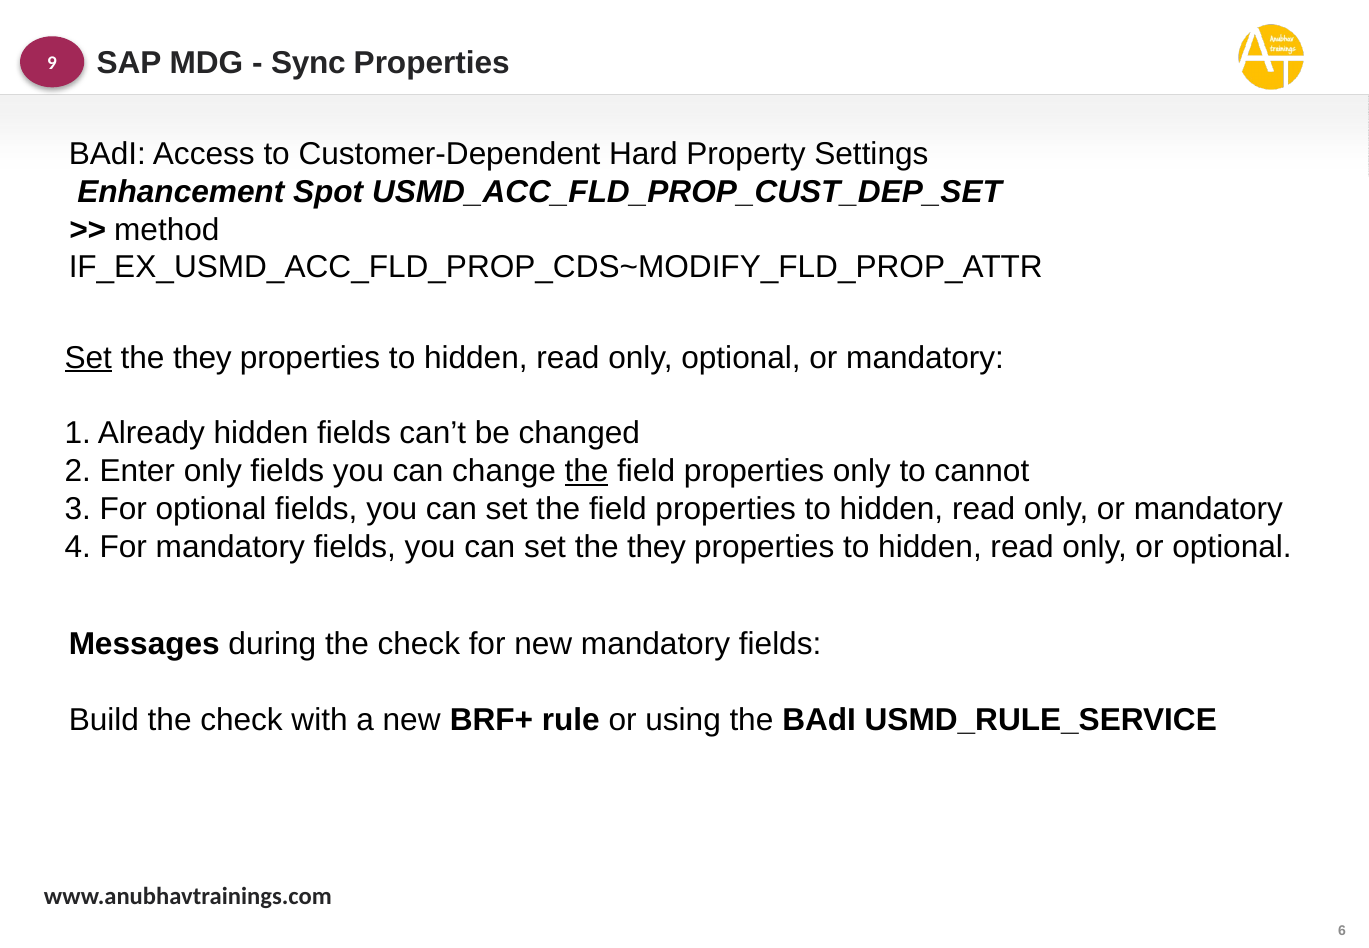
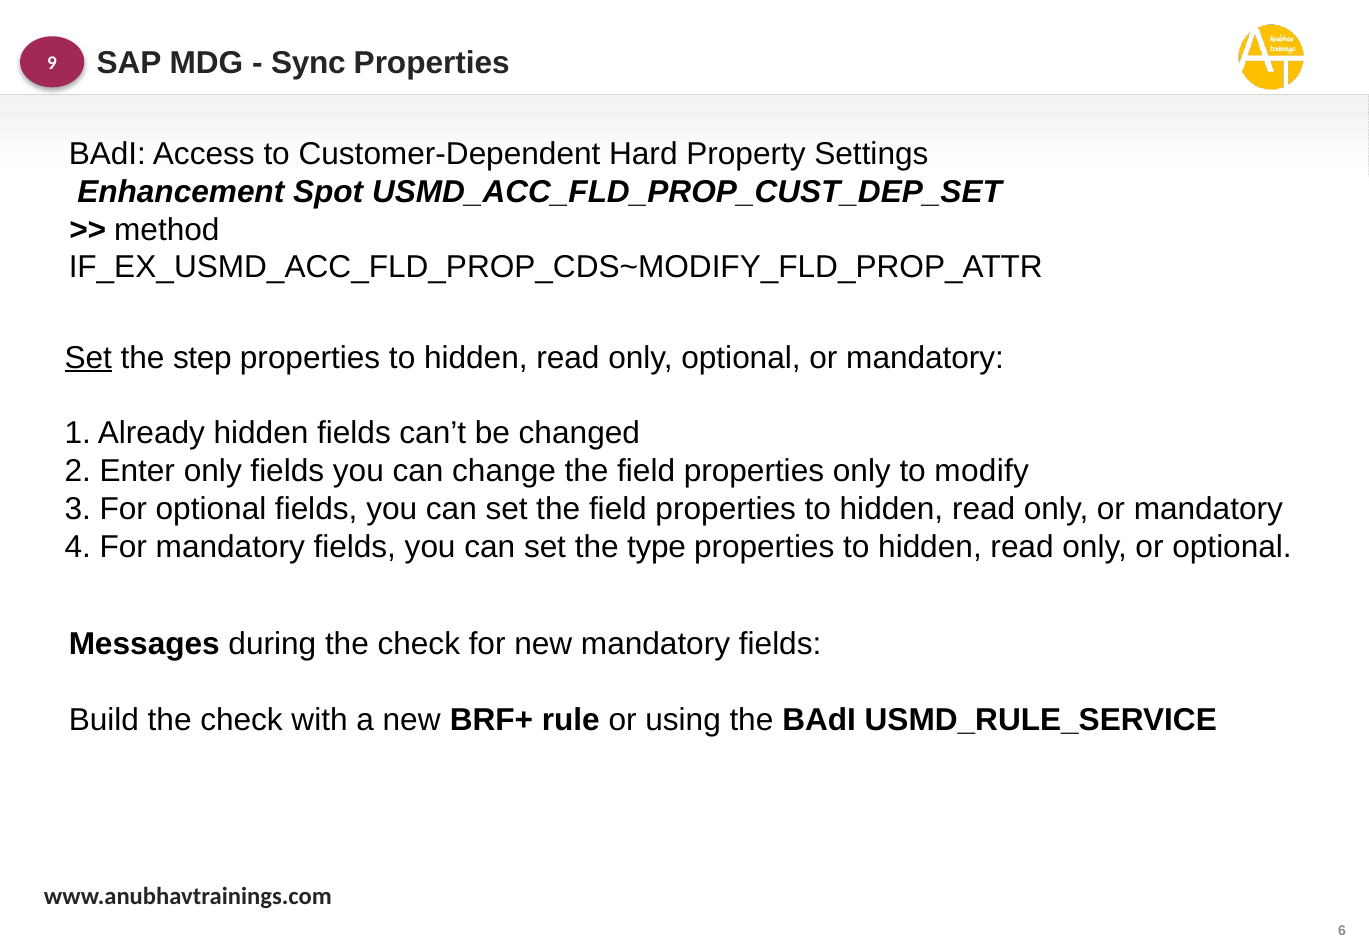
they at (202, 358): they -> step
the at (586, 471) underline: present -> none
cannot: cannot -> modify
can set the they: they -> type
